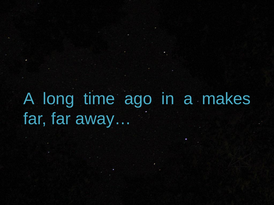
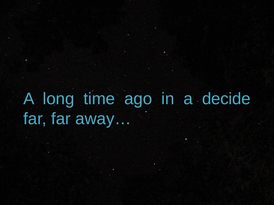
makes: makes -> decide
